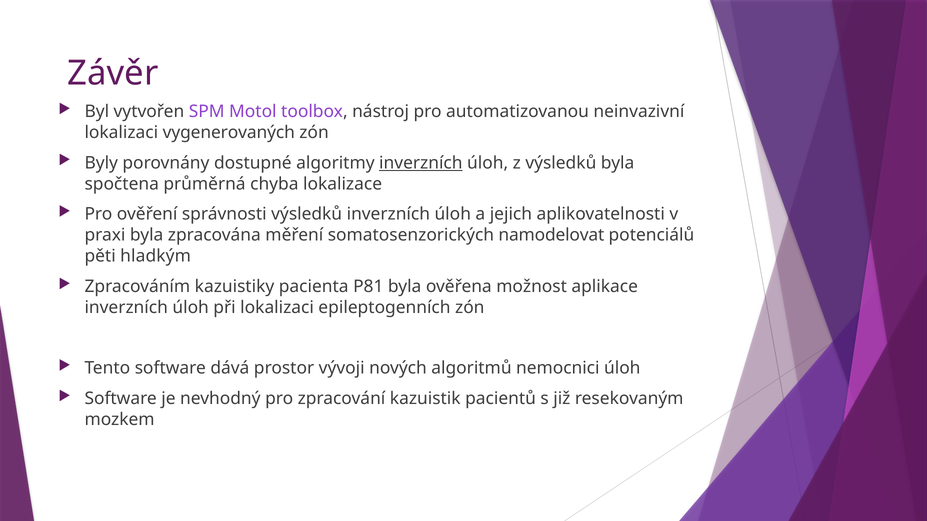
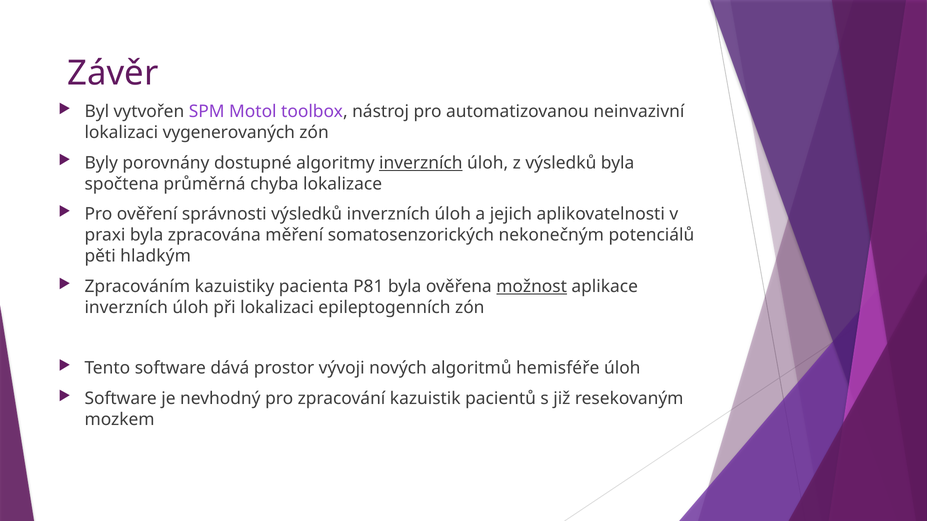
namodelovat: namodelovat -> nekonečným
možnost underline: none -> present
nemocnici: nemocnici -> hemisféře
